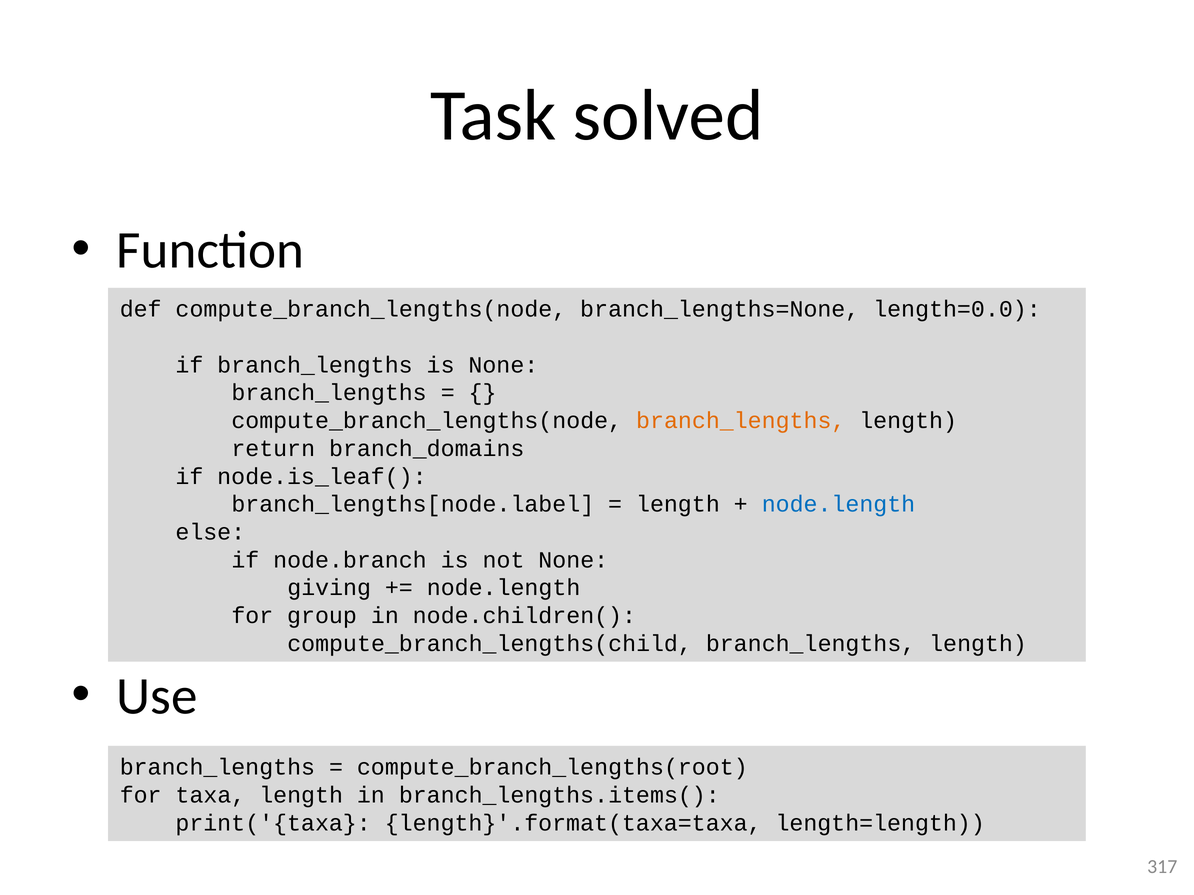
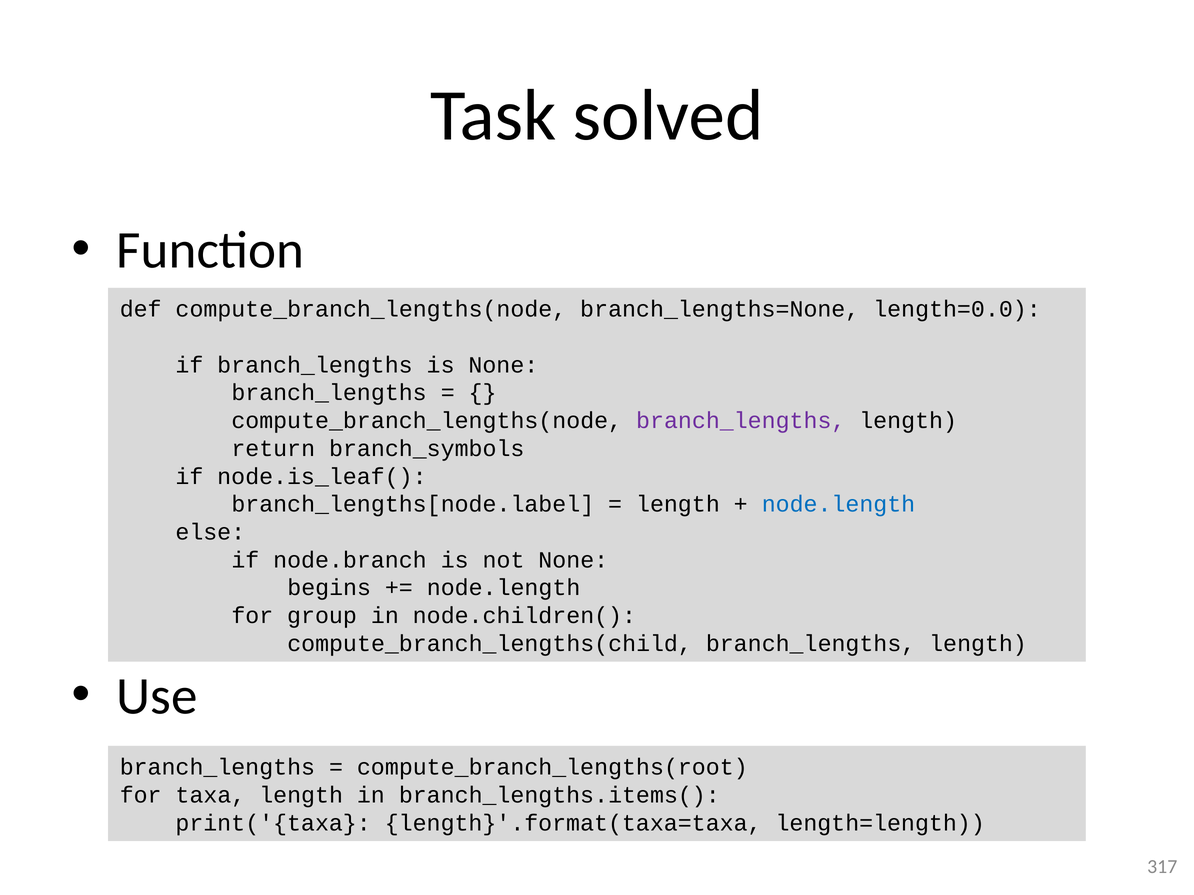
branch_lengths at (741, 421) colour: orange -> purple
branch_domains: branch_domains -> branch_symbols
giving: giving -> begins
